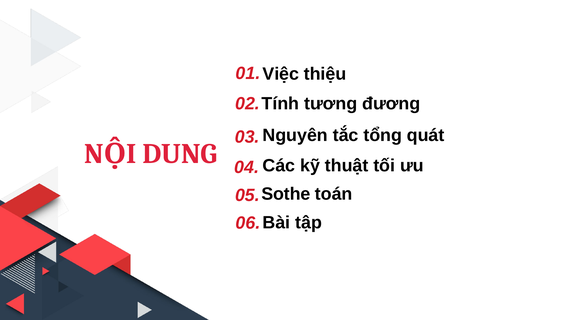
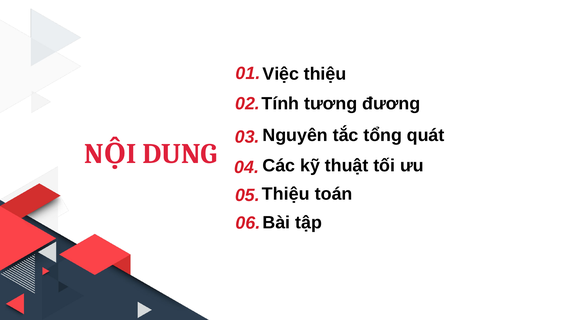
Sothe at (286, 194): Sothe -> Thiệu
